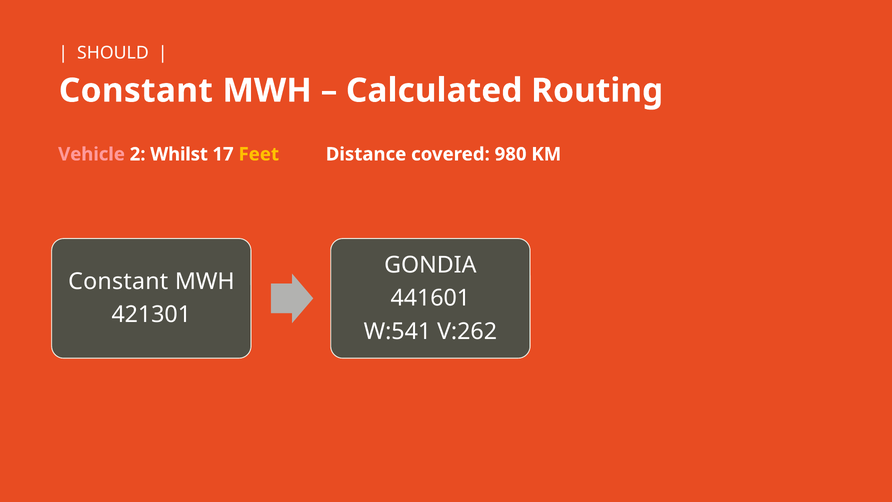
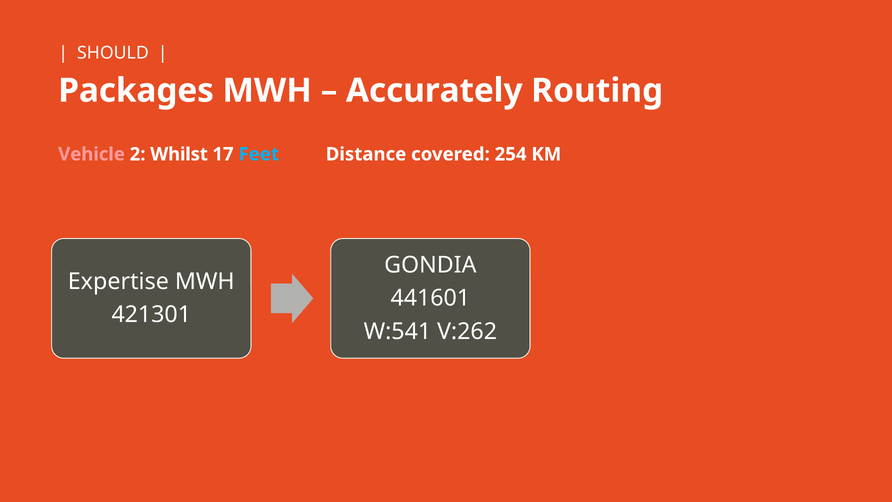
Constant at (136, 91): Constant -> Packages
Calculated: Calculated -> Accurately
Feet colour: yellow -> light blue
980: 980 -> 254
Constant at (118, 281): Constant -> Expertise
